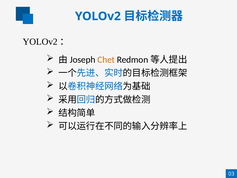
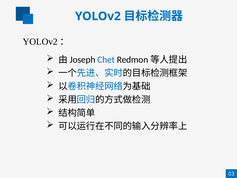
Chet colour: orange -> blue
